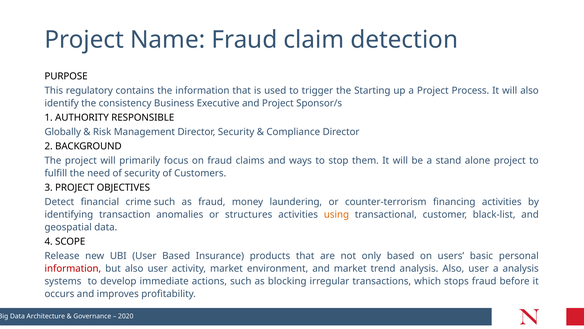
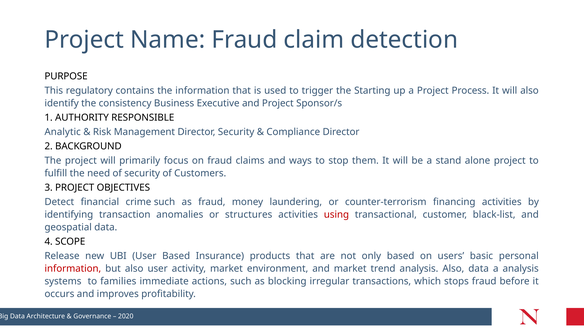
Globally: Globally -> Analytic
using colour: orange -> red
analysis Also user: user -> data
develop: develop -> families
